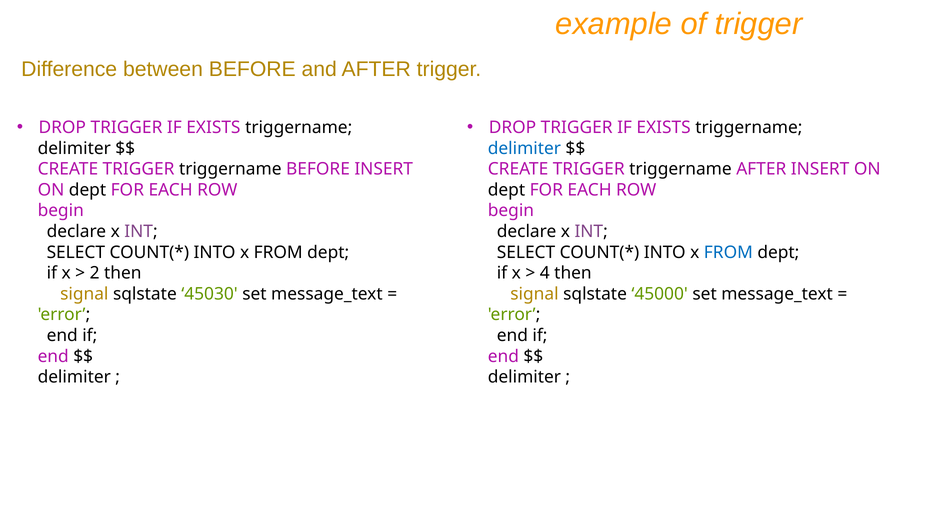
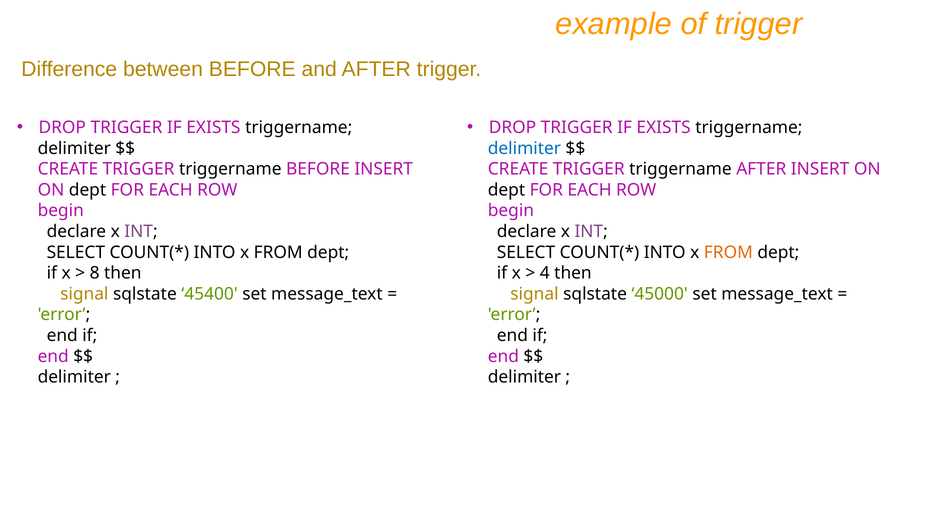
FROM at (728, 253) colour: blue -> orange
2: 2 -> 8
45030: 45030 -> 45400
